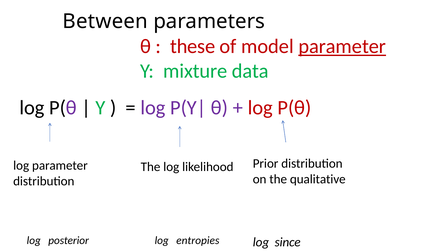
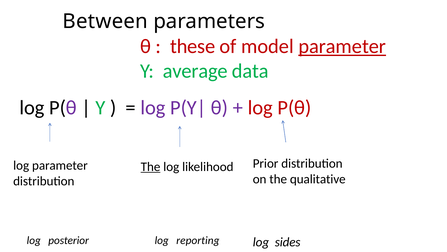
mixture: mixture -> average
The at (151, 166) underline: none -> present
entropies: entropies -> reporting
since: since -> sides
